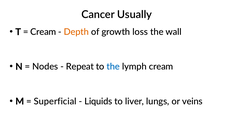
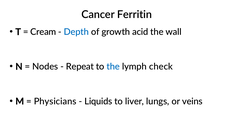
Usually: Usually -> Ferritin
Depth colour: orange -> blue
loss: loss -> acid
lymph cream: cream -> check
Superficial: Superficial -> Physicians
